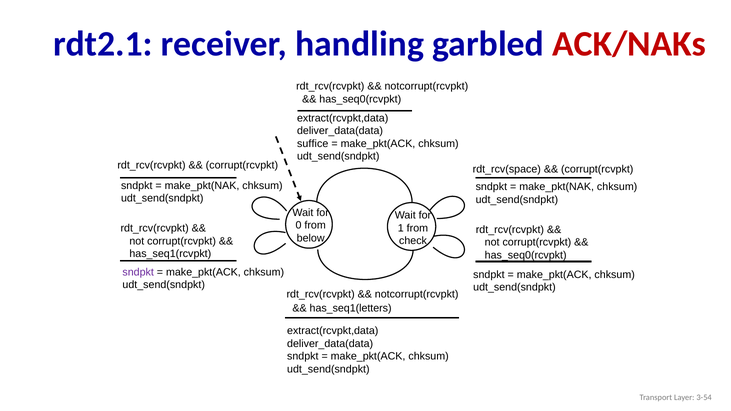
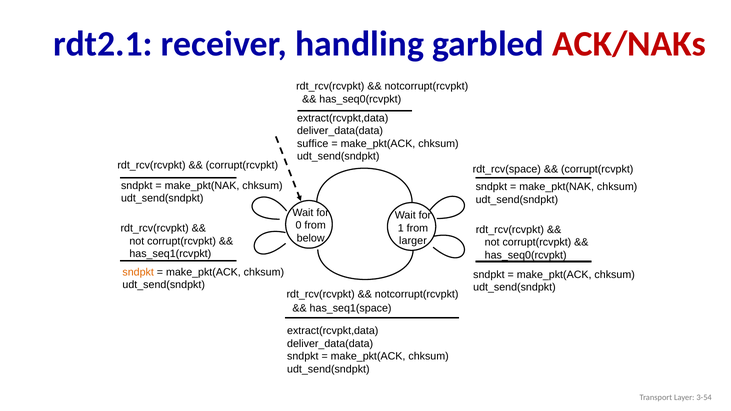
check: check -> larger
sndpkt at (138, 272) colour: purple -> orange
has_seq1(letters: has_seq1(letters -> has_seq1(space
